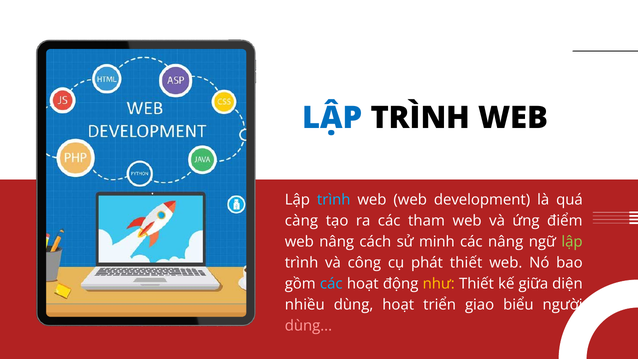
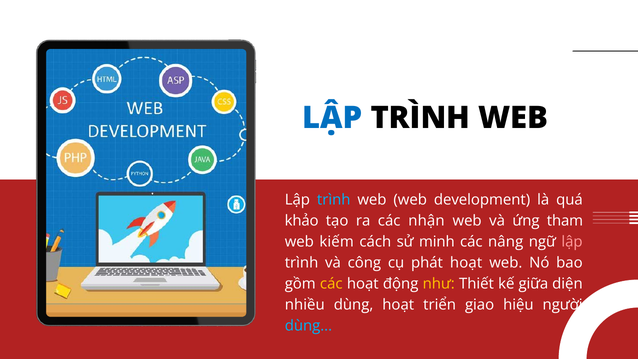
càng: càng -> khảo
tham: tham -> nhận
điểm: điểm -> tham
web nâng: nâng -> kiếm
lập at (572, 242) colour: light green -> pink
phát thiết: thiết -> hoạt
các at (331, 284) colour: light blue -> yellow
biểu: biểu -> hiệu
dùng at (308, 325) colour: pink -> light blue
